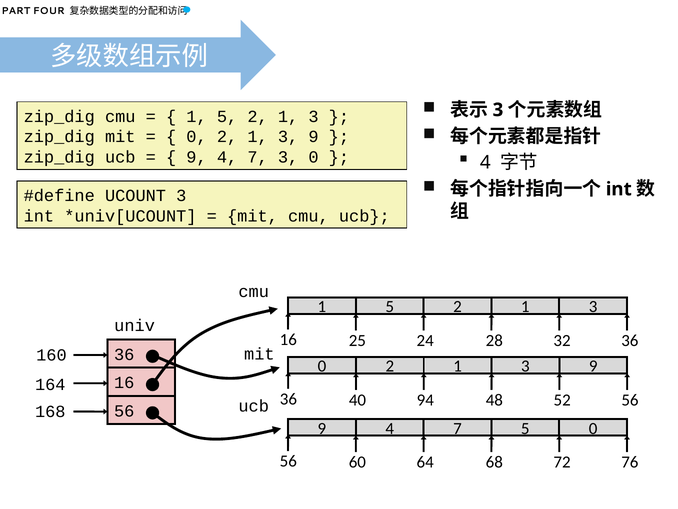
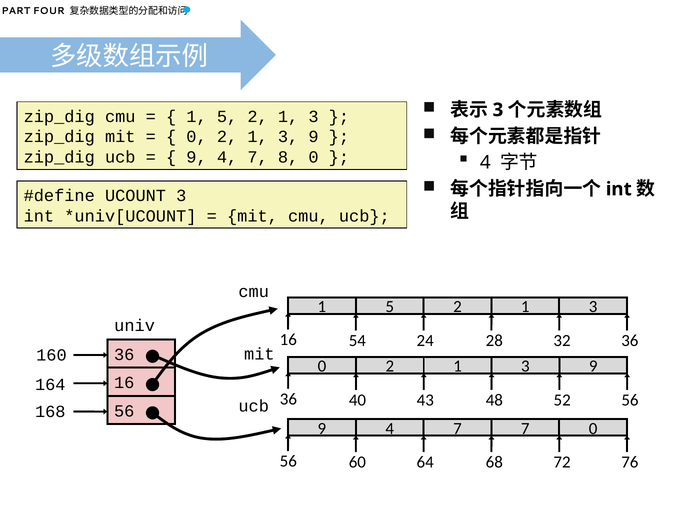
7 3: 3 -> 8
25: 25 -> 54
94: 94 -> 43
7 5: 5 -> 7
